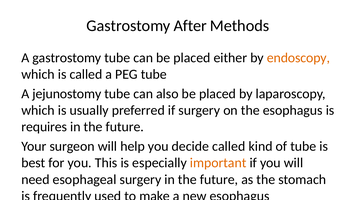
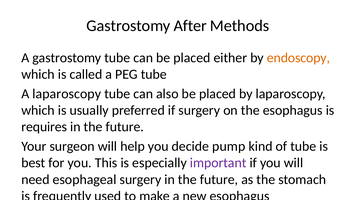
A jejunostomy: jejunostomy -> laparoscopy
decide called: called -> pump
important colour: orange -> purple
